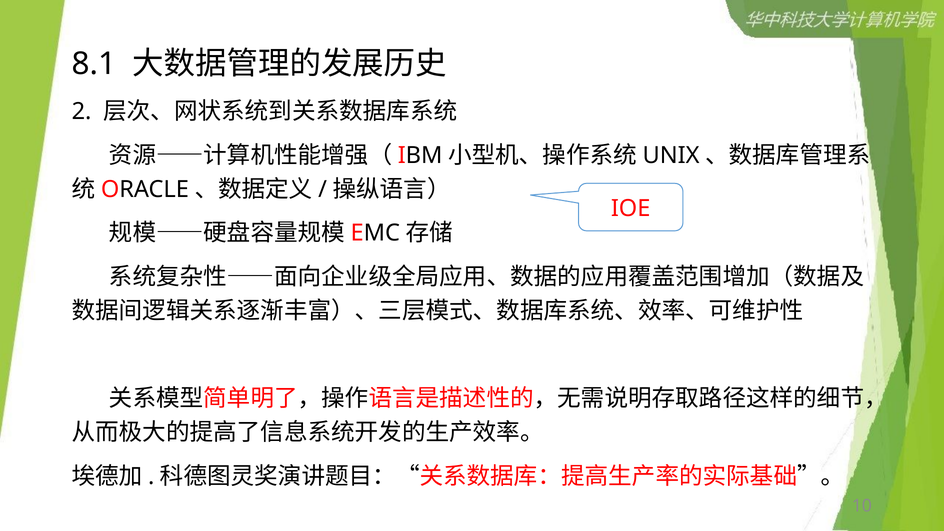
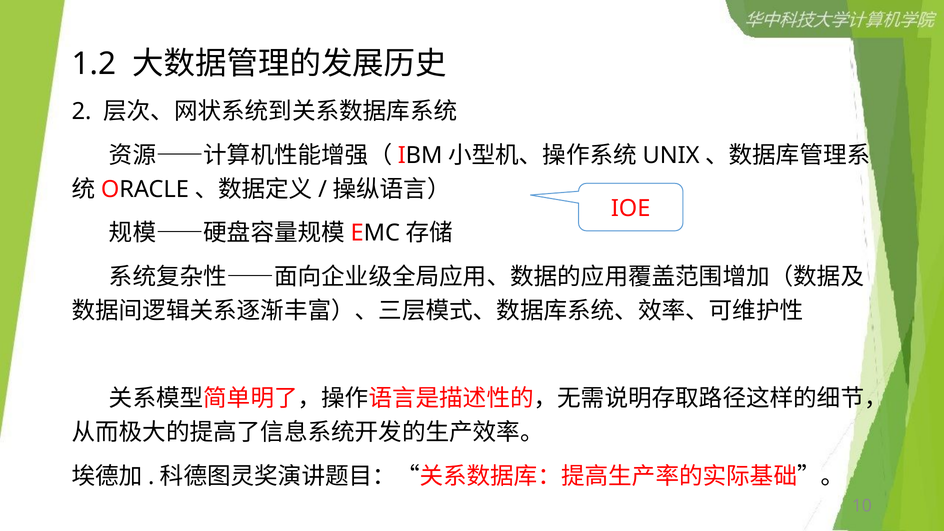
8.1: 8.1 -> 1.2
